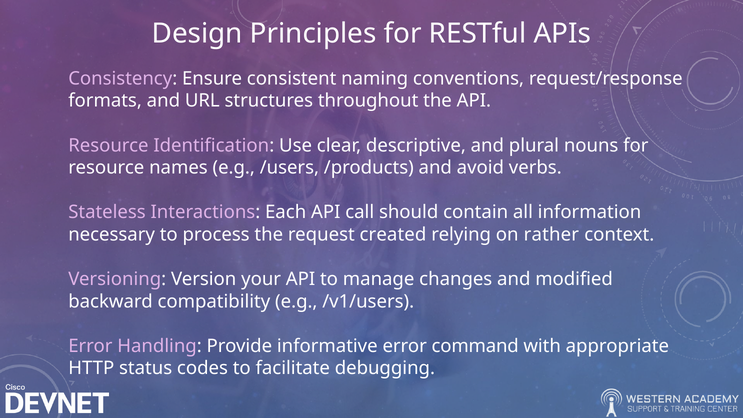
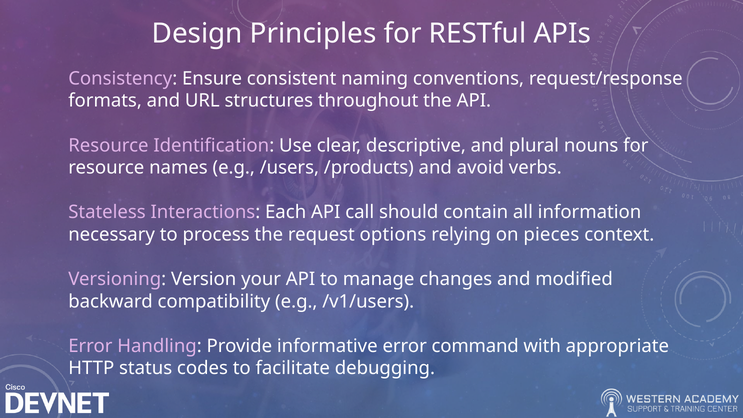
created: created -> options
rather: rather -> pieces
